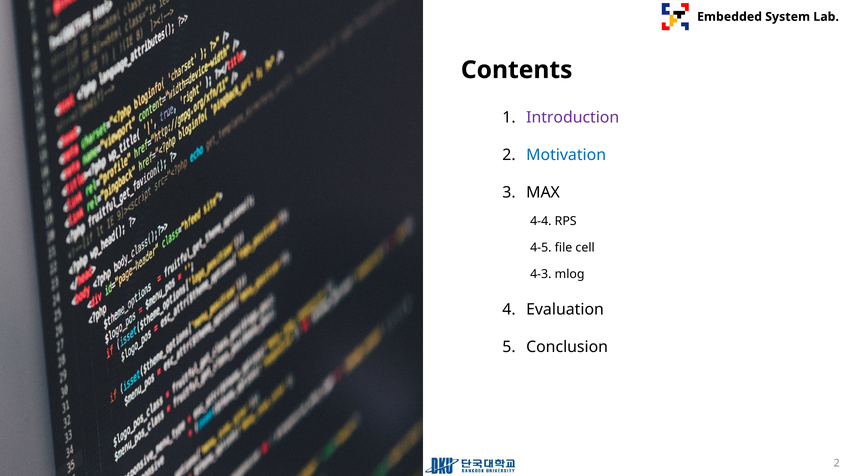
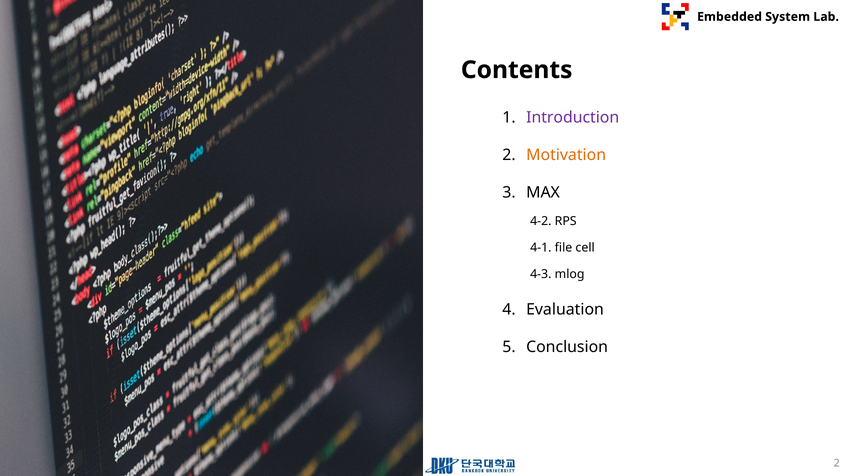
Motivation colour: blue -> orange
4-4: 4-4 -> 4-2
4-5: 4-5 -> 4-1
